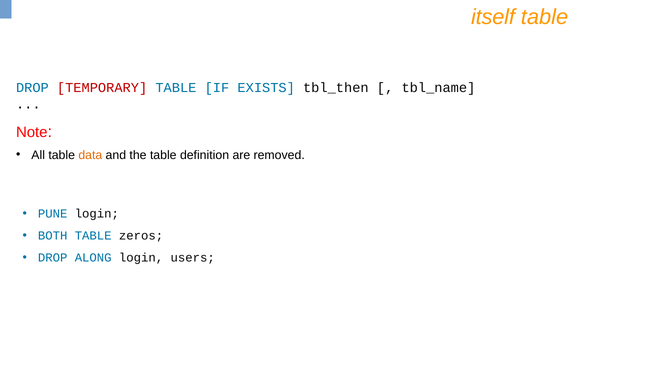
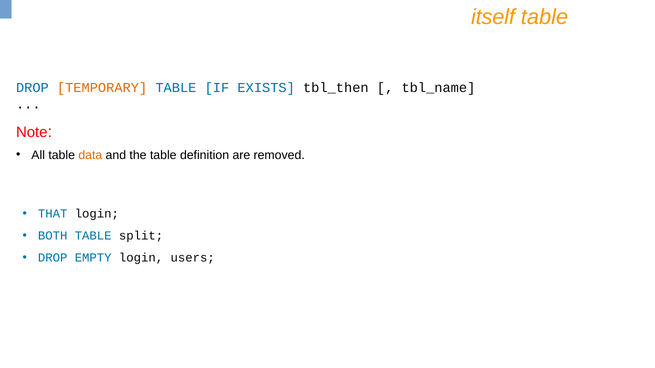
TEMPORARY colour: red -> orange
PUNE: PUNE -> THAT
zeros: zeros -> split
ALONG: ALONG -> EMPTY
